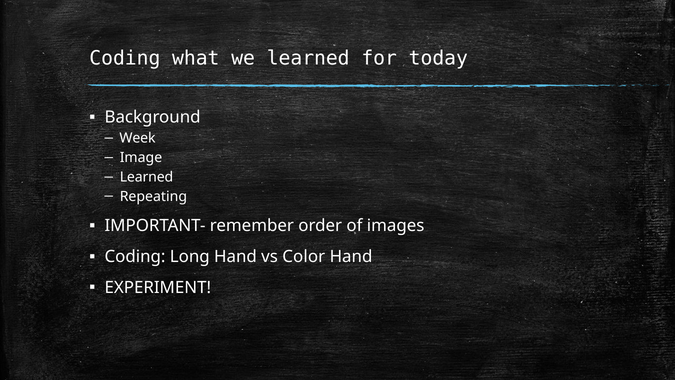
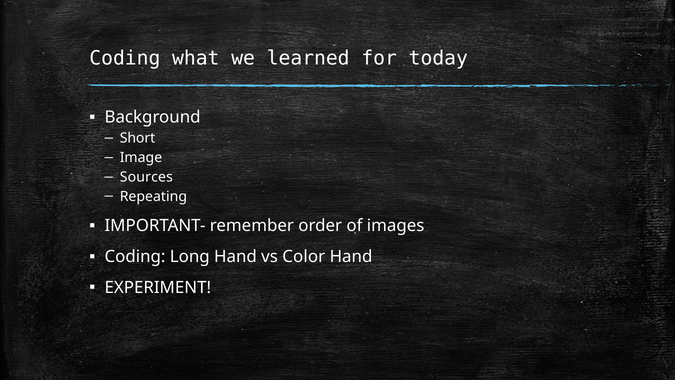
Week: Week -> Short
Learned at (146, 177): Learned -> Sources
